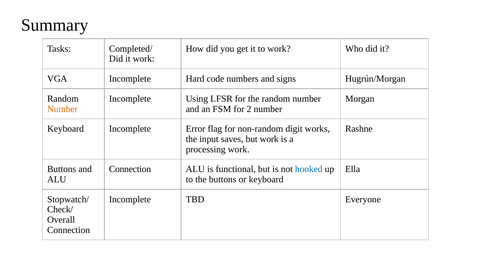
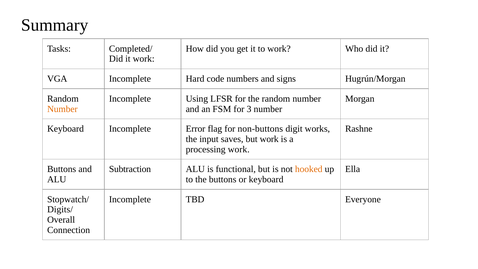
2: 2 -> 3
non-random: non-random -> non-buttons
Connection at (130, 169): Connection -> Subtraction
hooked colour: blue -> orange
Check/: Check/ -> Digits/
